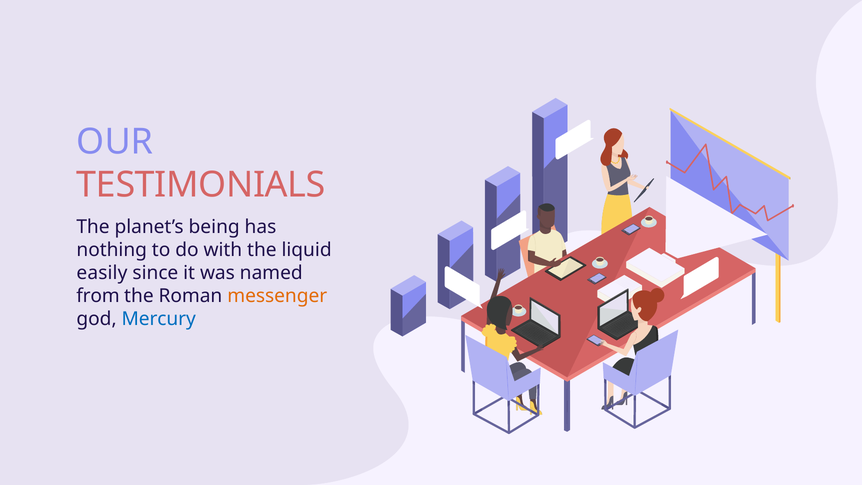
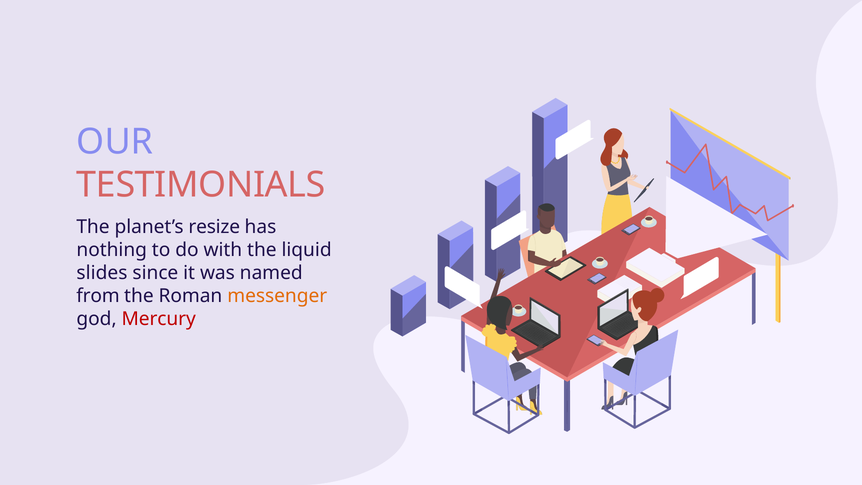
being: being -> resize
easily: easily -> slides
Mercury colour: blue -> red
